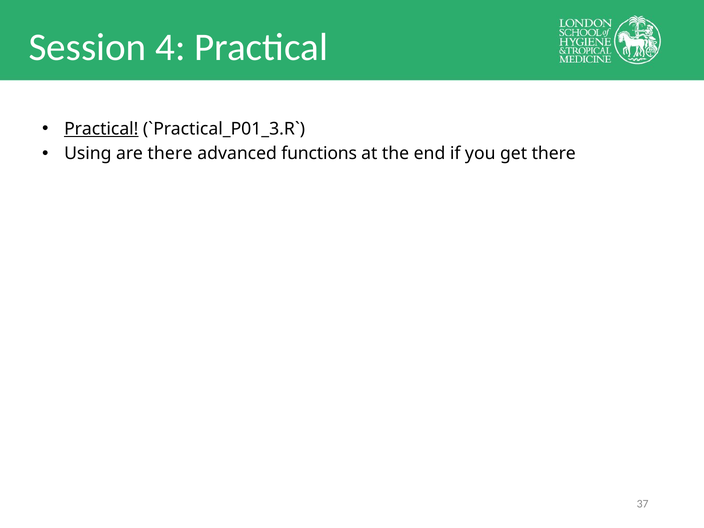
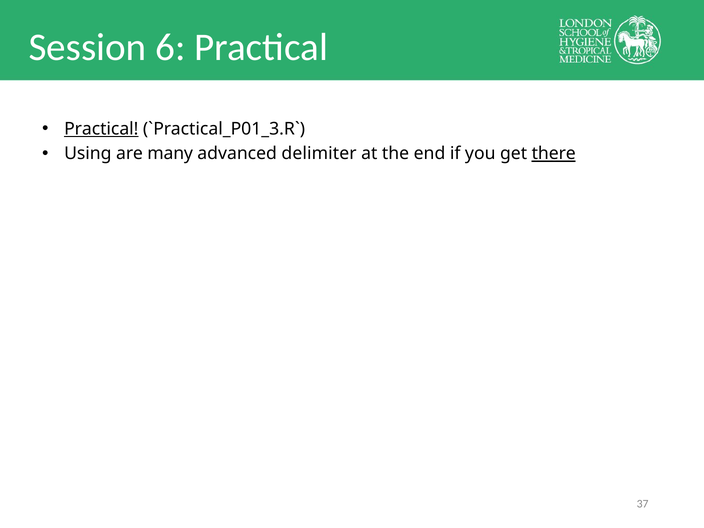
4: 4 -> 6
are there: there -> many
functions: functions -> delimiter
there at (554, 154) underline: none -> present
